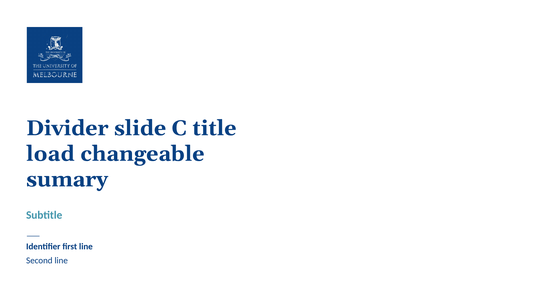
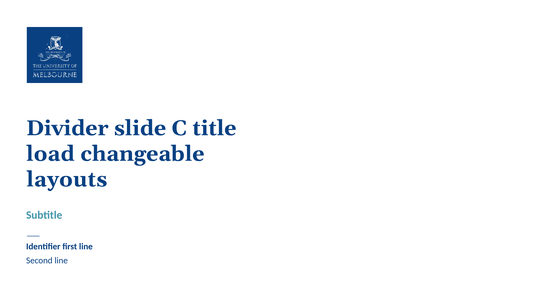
sumary: sumary -> layouts
